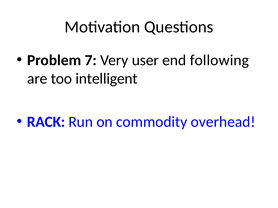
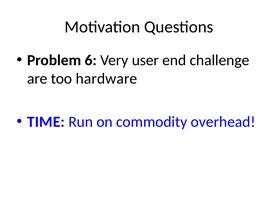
7: 7 -> 6
following: following -> challenge
intelligent: intelligent -> hardware
RACK: RACK -> TIME
